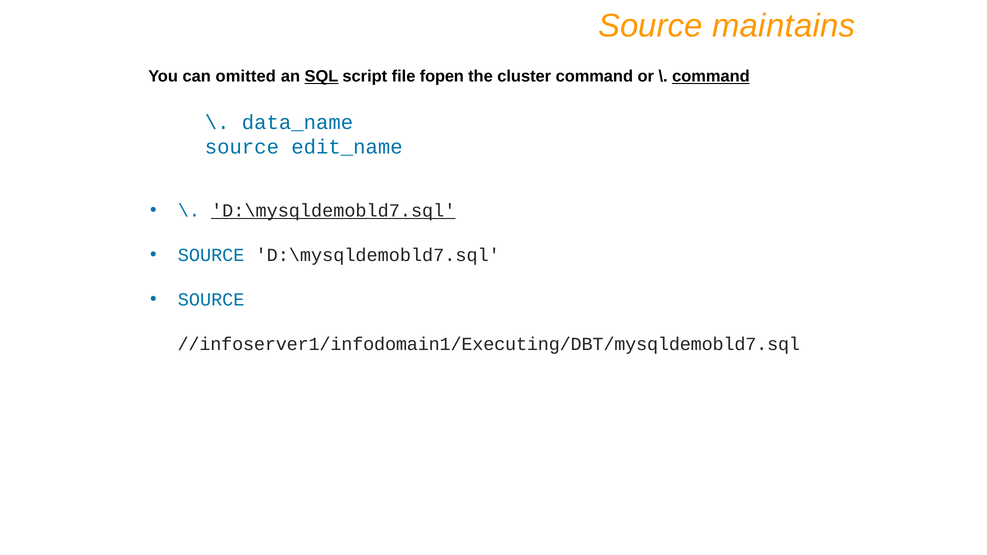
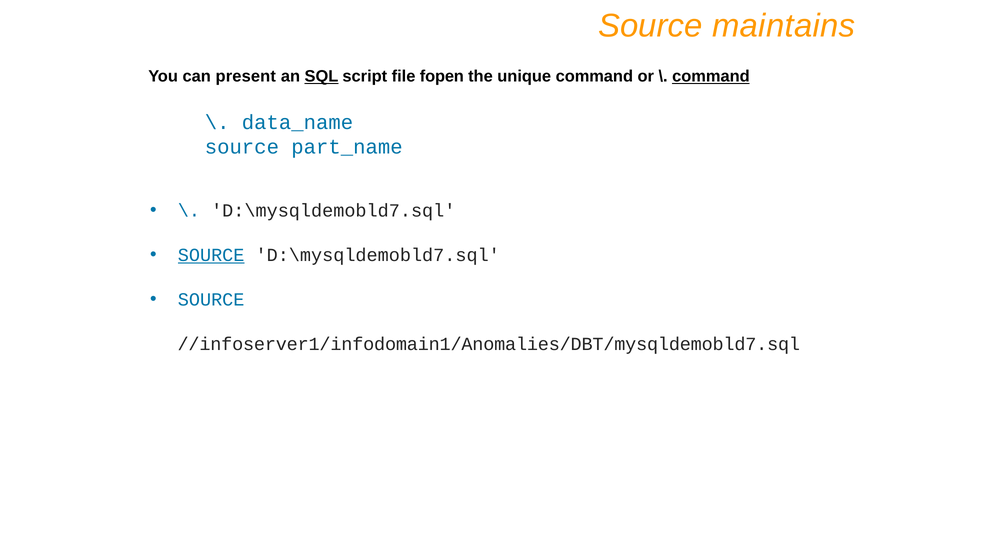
omitted: omitted -> present
cluster: cluster -> unique
edit_name: edit_name -> part_name
D:\mysqldemobld7.sql at (333, 211) underline: present -> none
SOURCE at (211, 255) underline: none -> present
//infoserver1/infodomain1/Executing/DBT/mysqldemobld7.sql: //infoserver1/infodomain1/Executing/DBT/mysqldemobld7.sql -> //infoserver1/infodomain1/Anomalies/DBT/mysqldemobld7.sql
